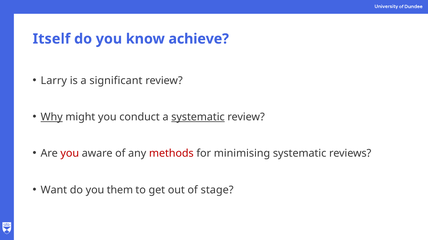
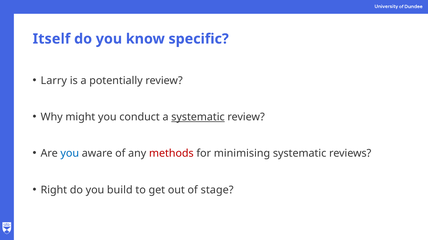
achieve: achieve -> specific
significant: significant -> potentially
Why underline: present -> none
you at (70, 154) colour: red -> blue
Want: Want -> Right
them: them -> build
